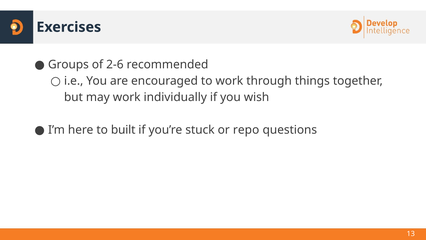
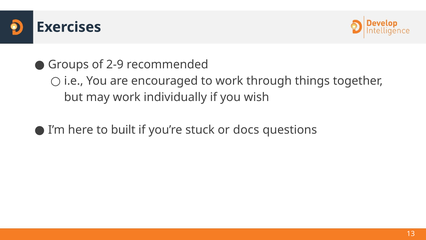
2-6: 2-6 -> 2-9
repo: repo -> docs
